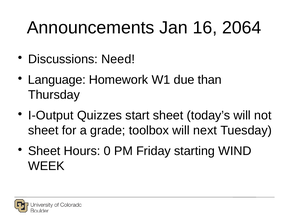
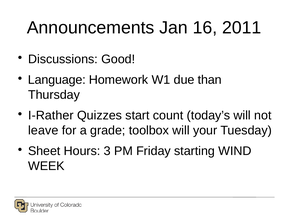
2064: 2064 -> 2011
Need: Need -> Good
I-Output: I-Output -> I-Rather
start sheet: sheet -> count
sheet at (43, 130): sheet -> leave
next: next -> your
0: 0 -> 3
